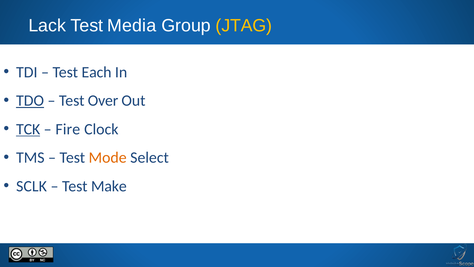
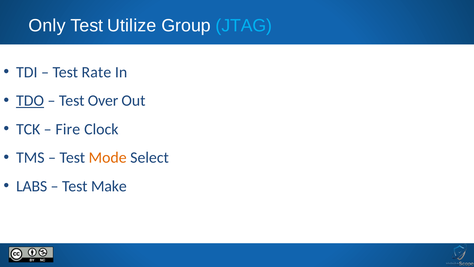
Lack: Lack -> Only
Media: Media -> Utilize
JTAG colour: yellow -> light blue
Each: Each -> Rate
TCK underline: present -> none
SCLK: SCLK -> LABS
